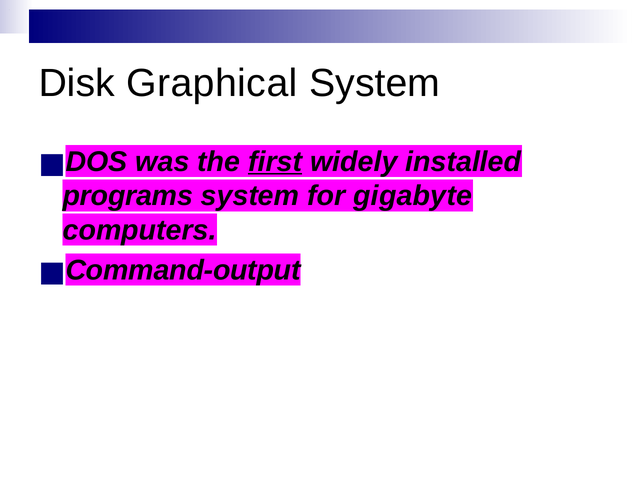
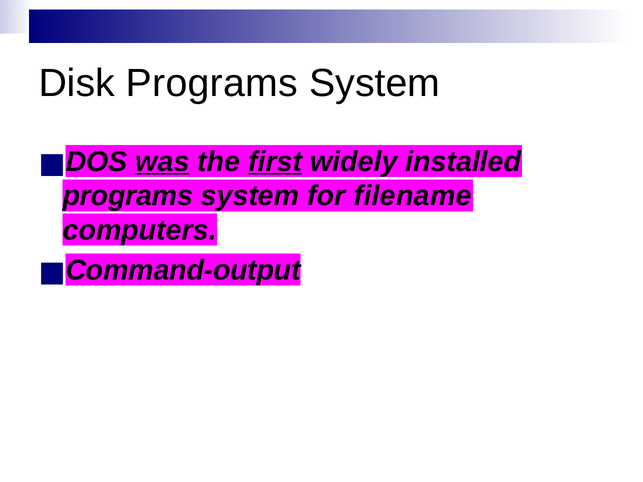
Disk Graphical: Graphical -> Programs
was underline: none -> present
gigabyte: gigabyte -> filename
